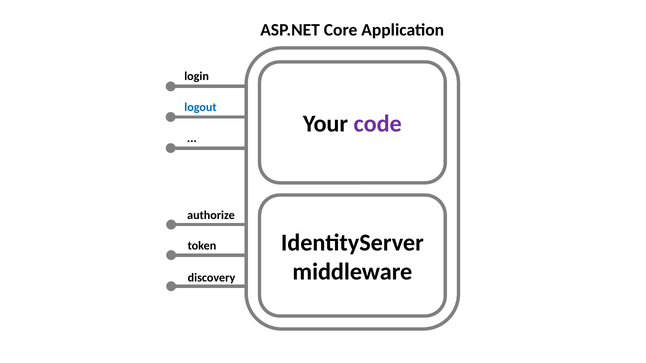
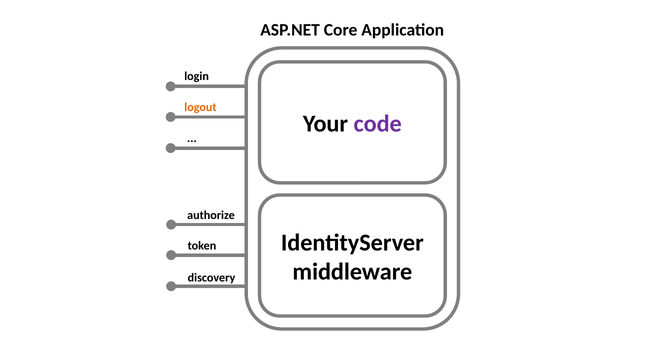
logout colour: blue -> orange
